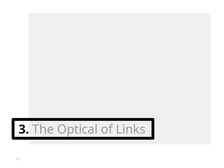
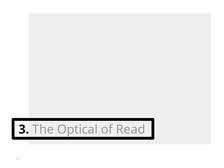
Links: Links -> Read
